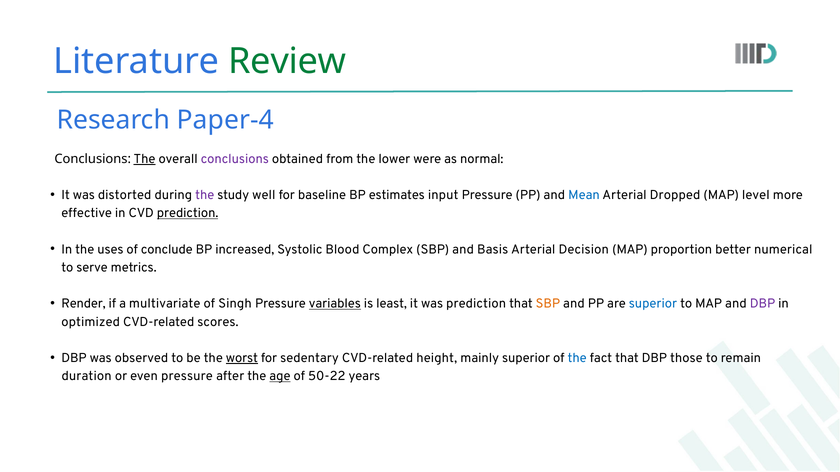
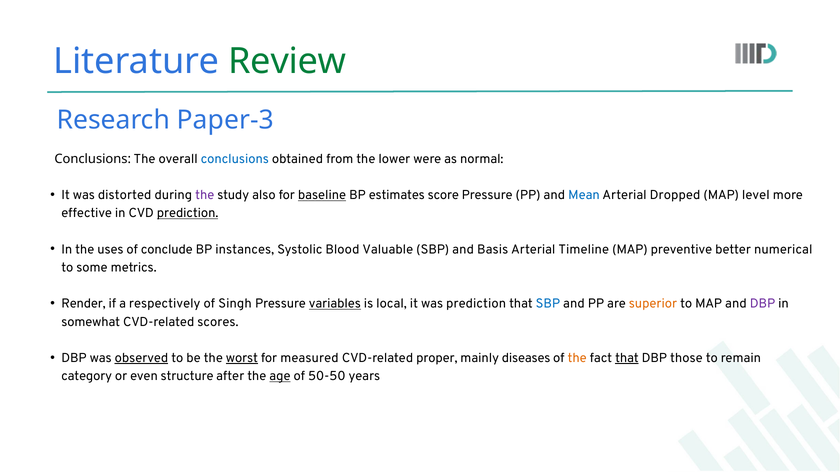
Paper-4: Paper-4 -> Paper-3
The at (144, 159) underline: present -> none
conclusions at (235, 159) colour: purple -> blue
well: well -> also
baseline underline: none -> present
input: input -> score
increased: increased -> instances
Complex: Complex -> Valuable
Decision: Decision -> Timeline
proportion: proportion -> preventive
serve: serve -> some
multivariate: multivariate -> respectively
least: least -> local
SBP at (548, 304) colour: orange -> blue
superior at (653, 304) colour: blue -> orange
optimized: optimized -> somewhat
observed underline: none -> present
sedentary: sedentary -> measured
height: height -> proper
mainly superior: superior -> diseases
the at (577, 358) colour: blue -> orange
that at (627, 358) underline: none -> present
duration: duration -> category
even pressure: pressure -> structure
50-22: 50-22 -> 50-50
